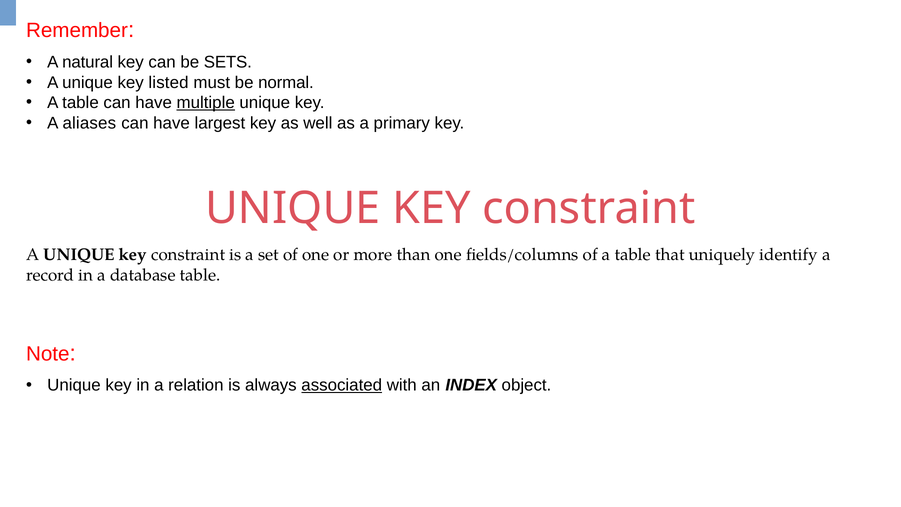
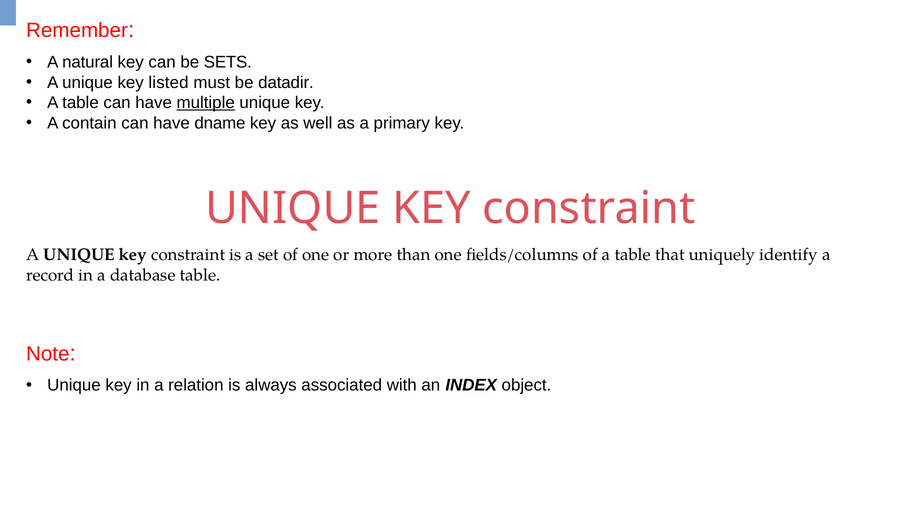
normal: normal -> datadir
aliases: aliases -> contain
largest: largest -> dname
associated underline: present -> none
